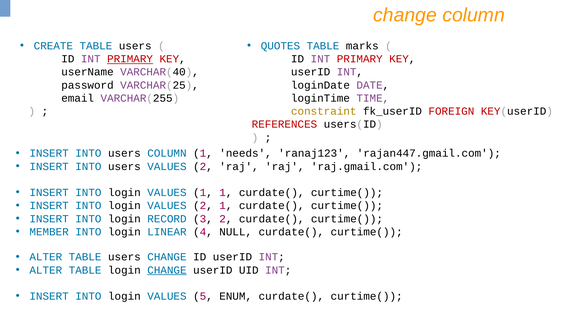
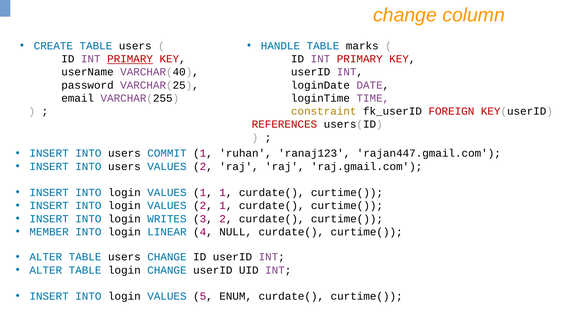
QUOTES: QUOTES -> HANDLE
users COLUMN: COLUMN -> COMMIT
needs: needs -> ruhan
RECORD: RECORD -> WRITES
CHANGE at (167, 270) underline: present -> none
